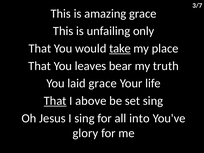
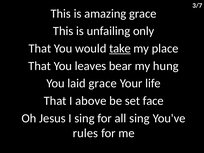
truth: truth -> hung
That at (55, 101) underline: present -> none
set sing: sing -> face
all into: into -> sing
glory: glory -> rules
